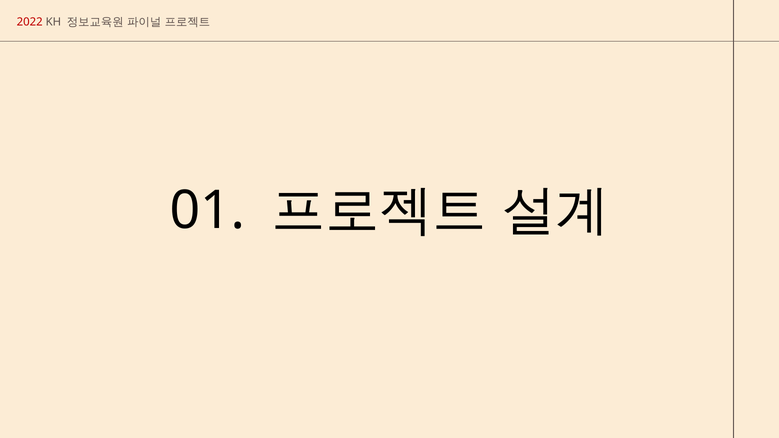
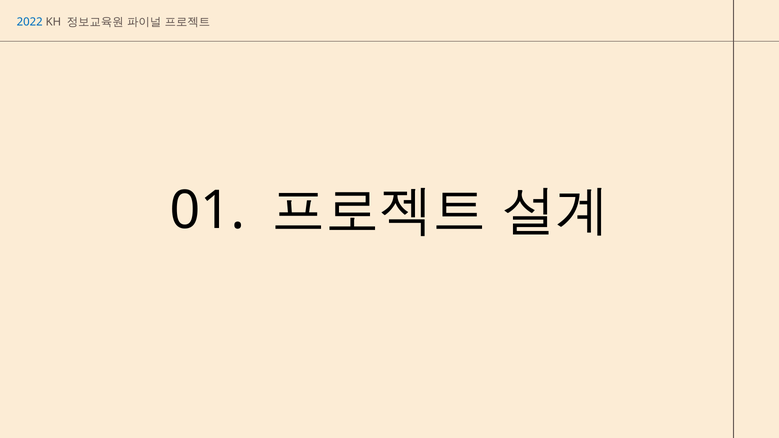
2022 colour: red -> blue
